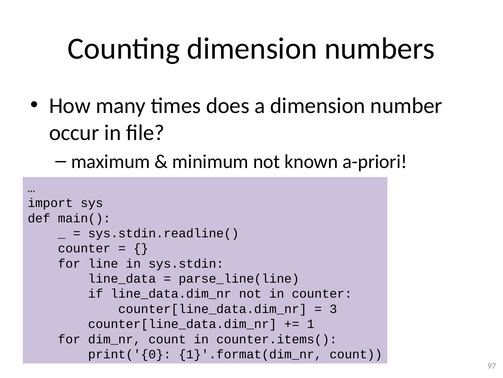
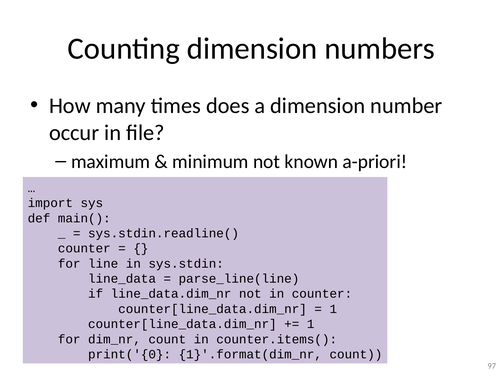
3 at (333, 308): 3 -> 1
